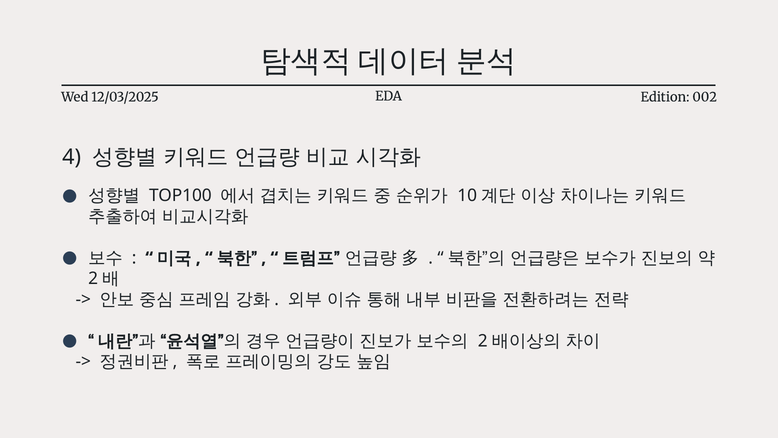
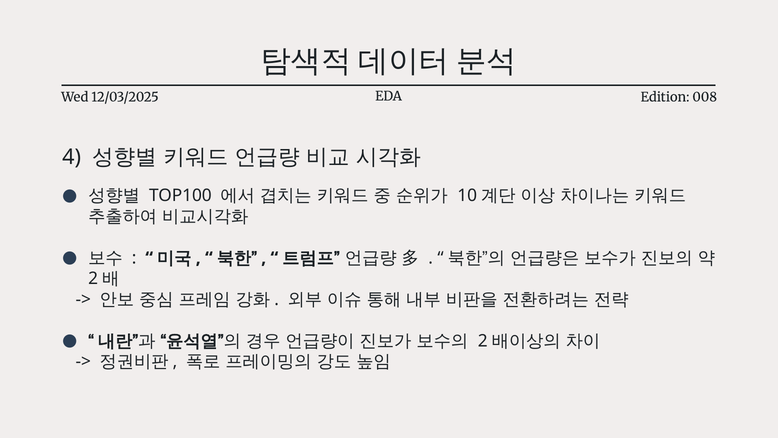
002: 002 -> 008
